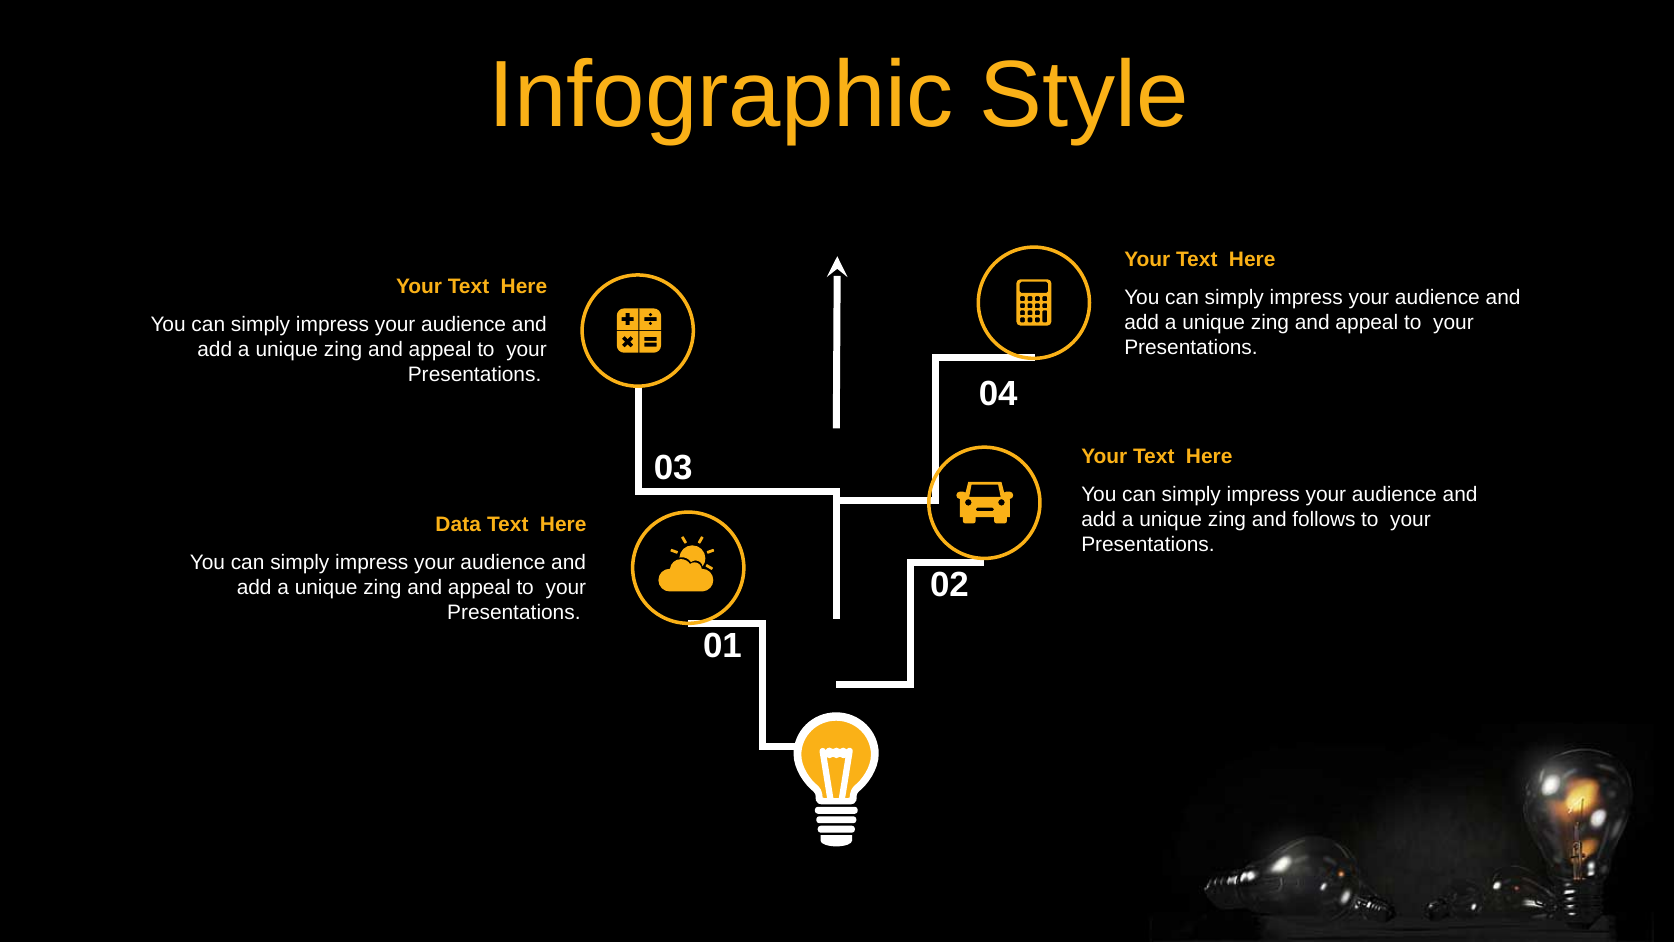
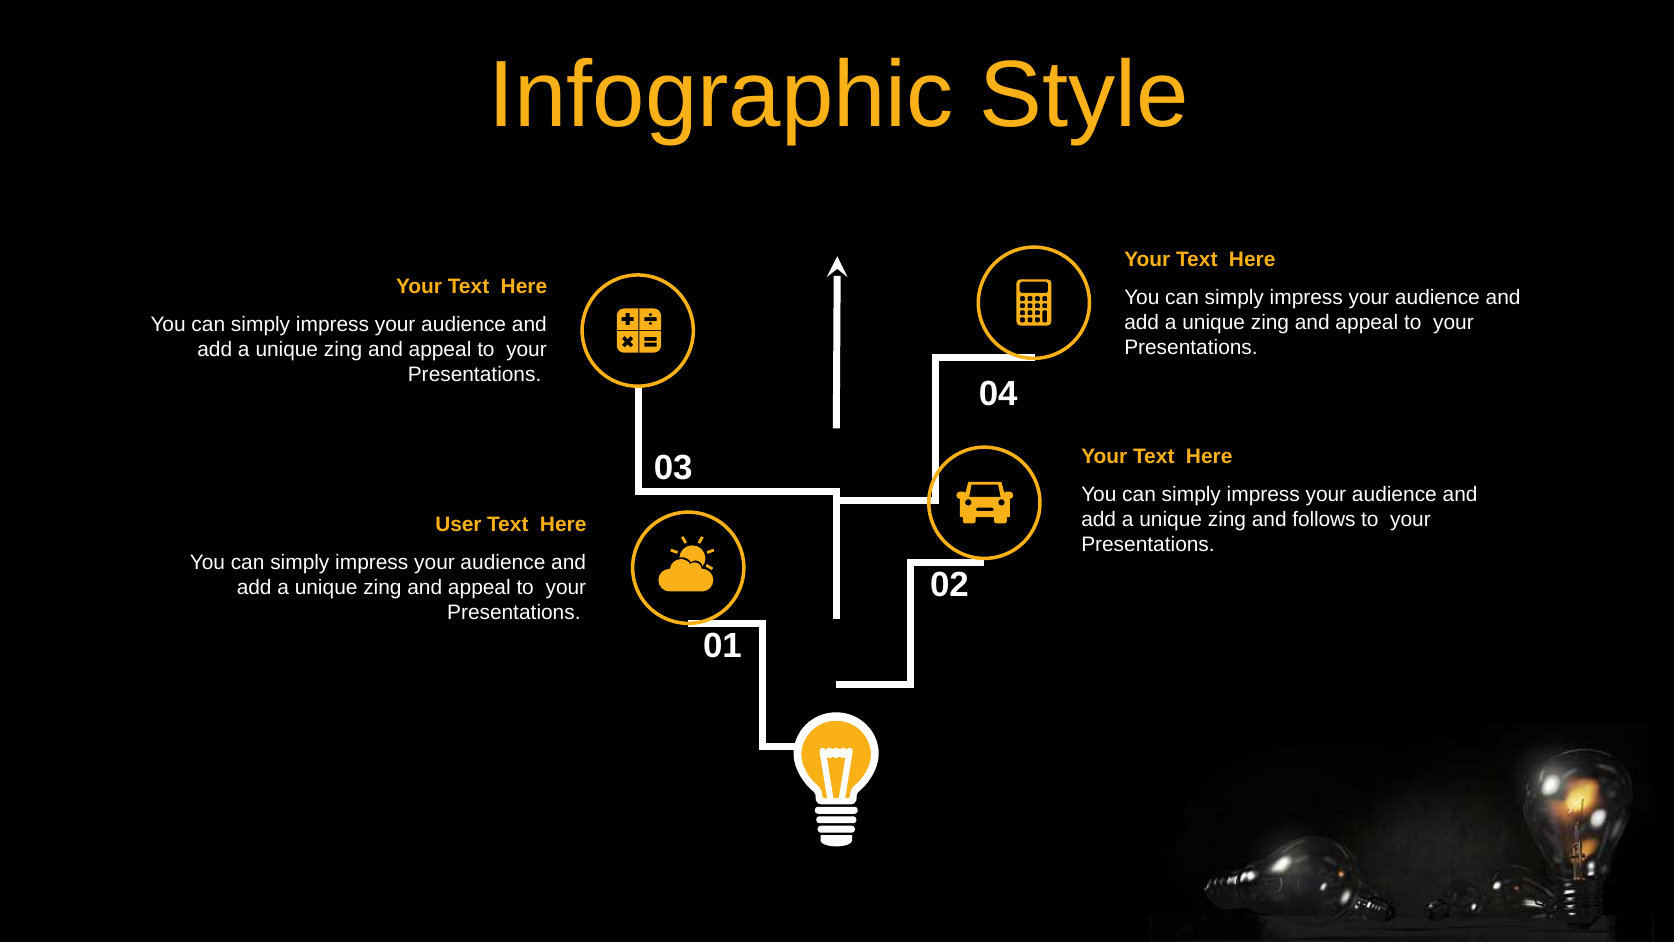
Data: Data -> User
